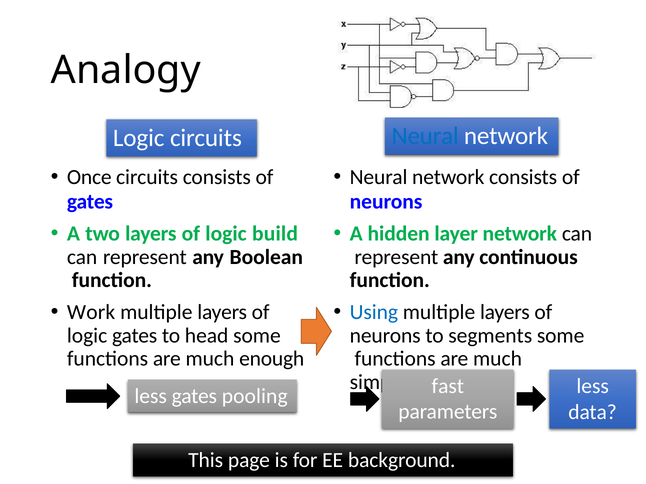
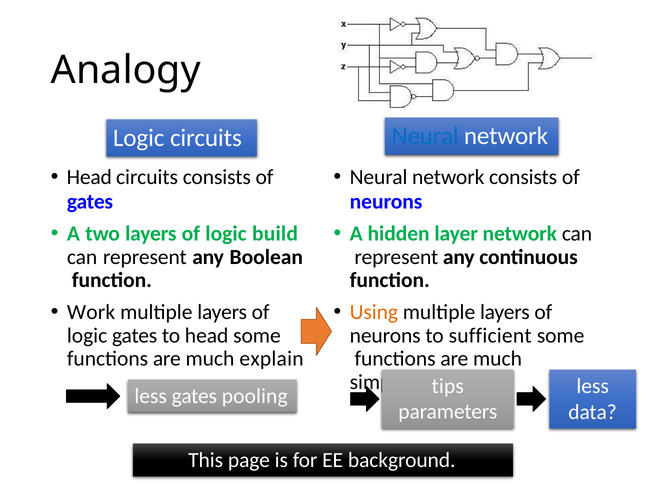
Once at (89, 178): Once -> Head
Using colour: blue -> orange
segments: segments -> sufficient
enough: enough -> explain
fast: fast -> tips
